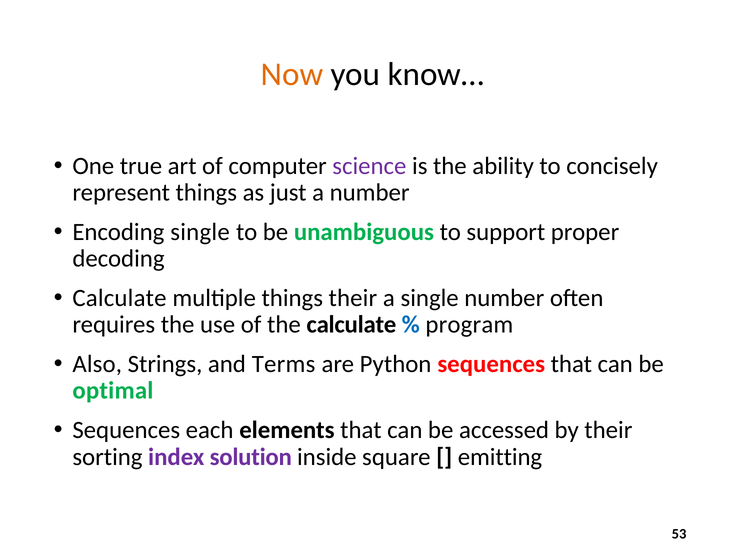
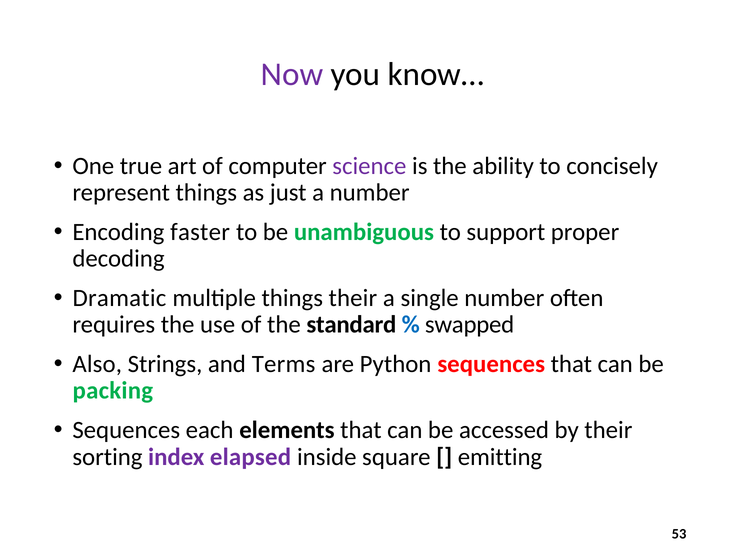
Now colour: orange -> purple
Encoding single: single -> faster
Calculate at (119, 298): Calculate -> Dramatic
the calculate: calculate -> standard
program: program -> swapped
optimal: optimal -> packing
solution: solution -> elapsed
